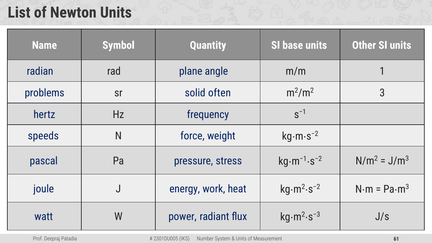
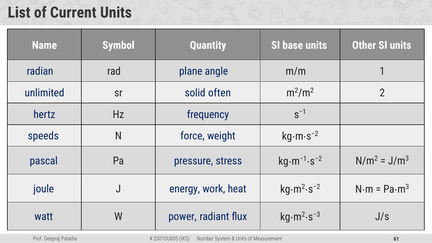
Newton: Newton -> Current
2 2 3: 3 -> 2
problems: problems -> unlimited
